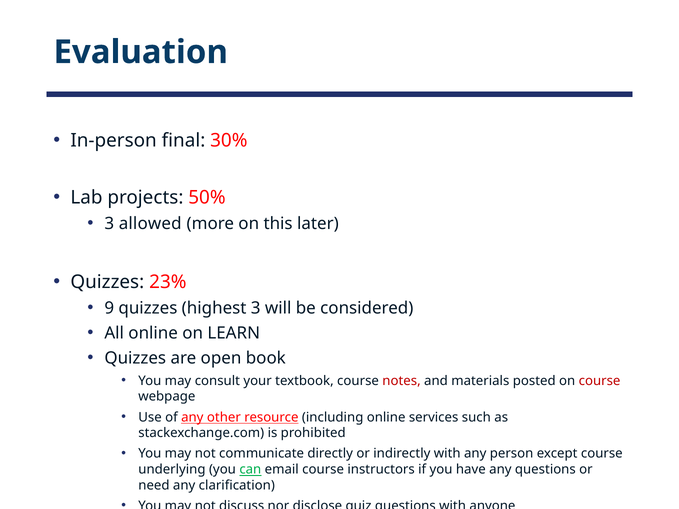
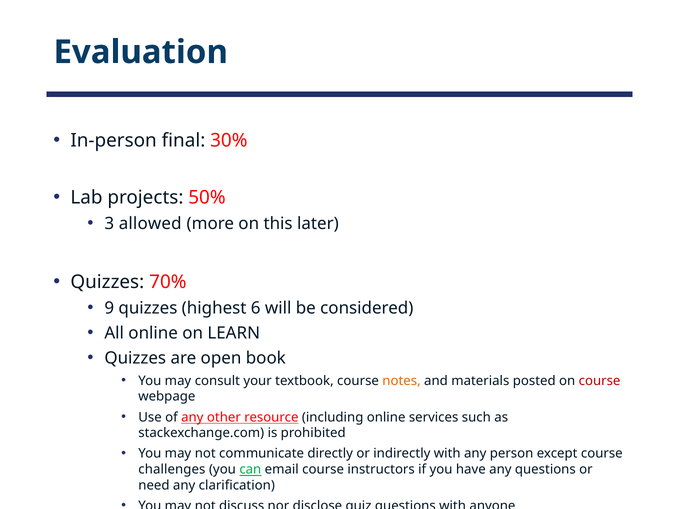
23%: 23% -> 70%
highest 3: 3 -> 6
notes colour: red -> orange
underlying: underlying -> challenges
